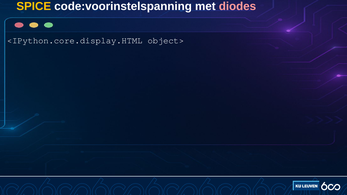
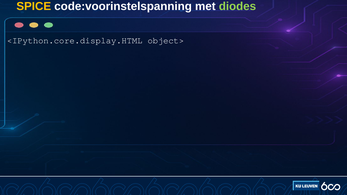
diodes colour: pink -> light green
